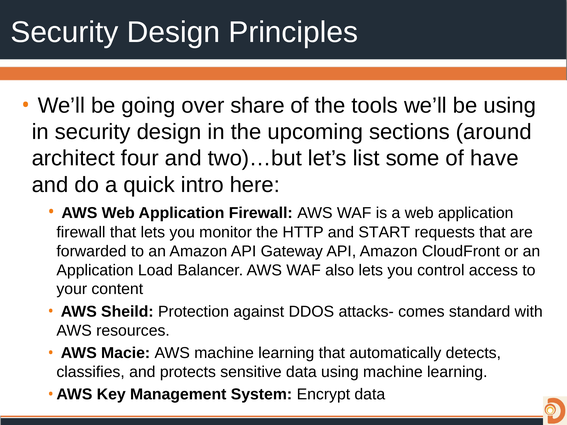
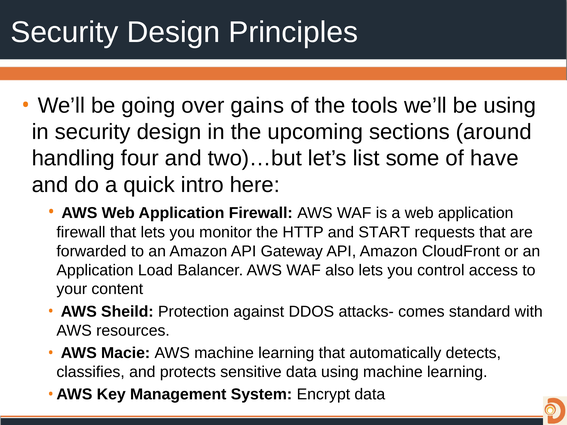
share: share -> gains
architect: architect -> handling
